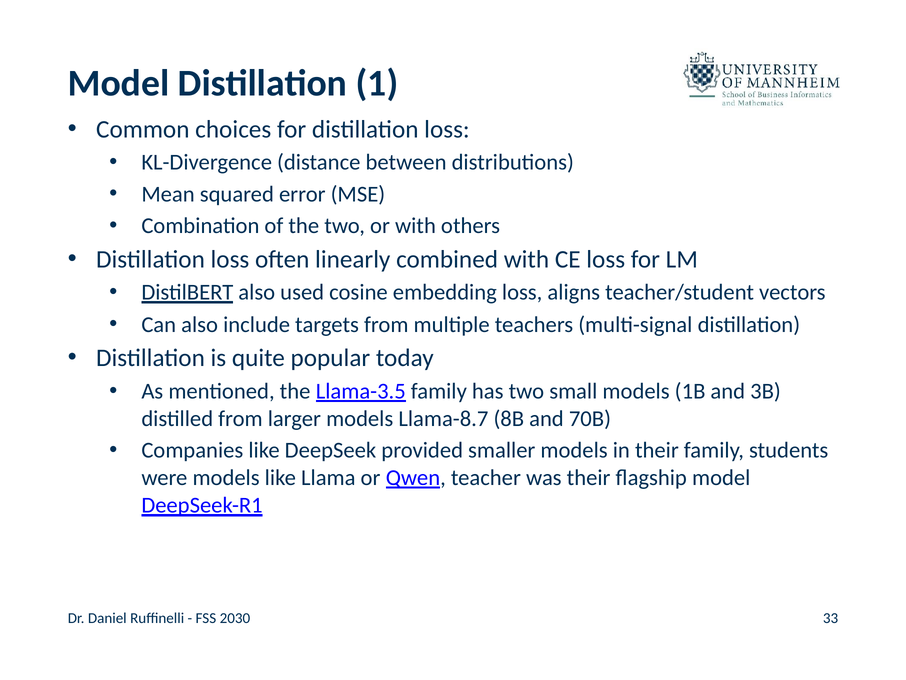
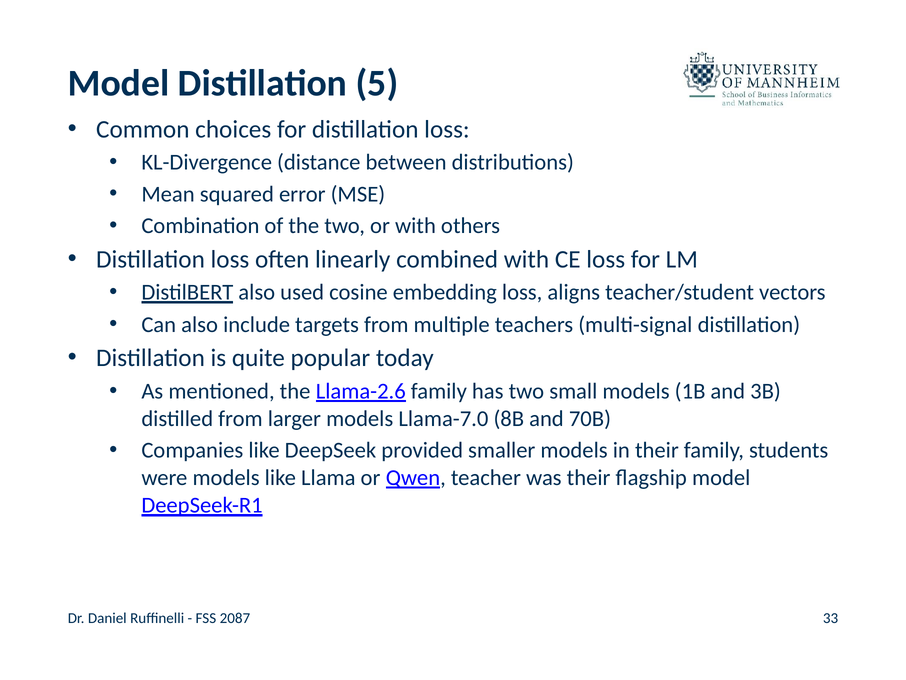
1: 1 -> 5
Llama-3.5: Llama-3.5 -> Llama-2.6
Llama-8.7: Llama-8.7 -> Llama-7.0
2030: 2030 -> 2087
